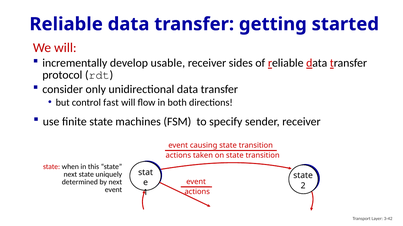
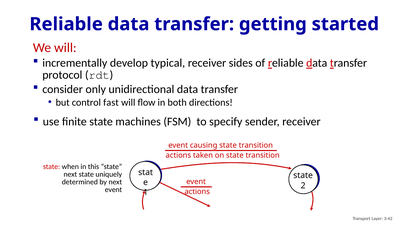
usable: usable -> typical
